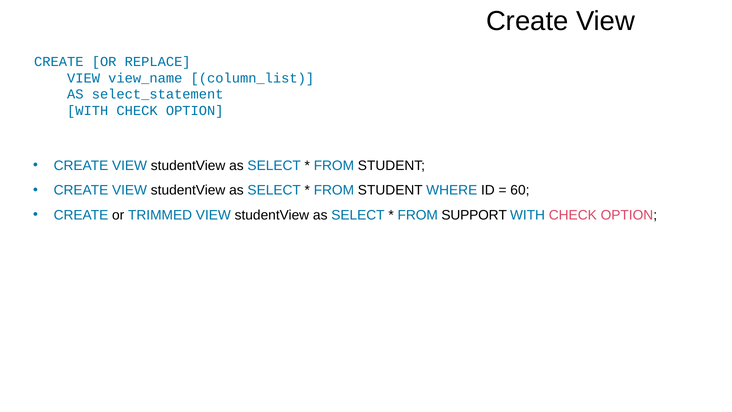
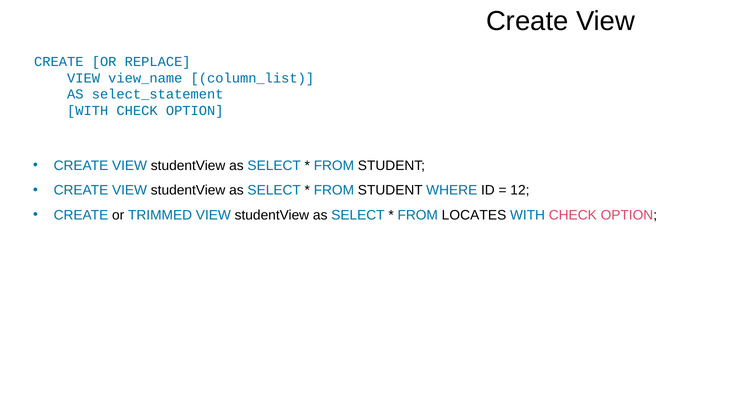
60: 60 -> 12
SUPPORT: SUPPORT -> LOCATES
